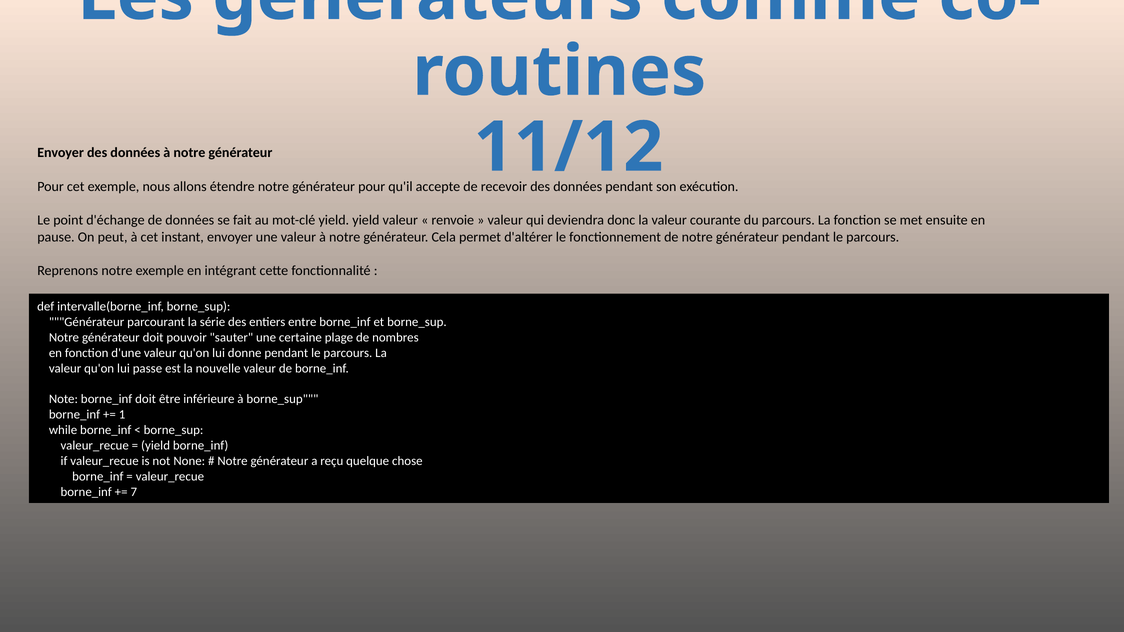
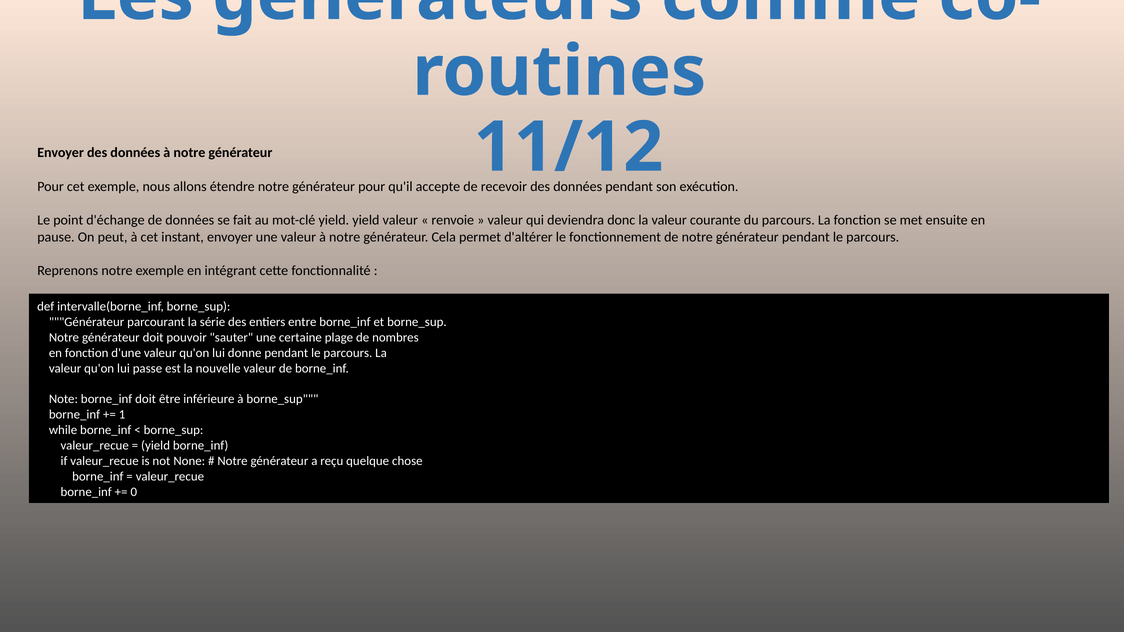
7: 7 -> 0
